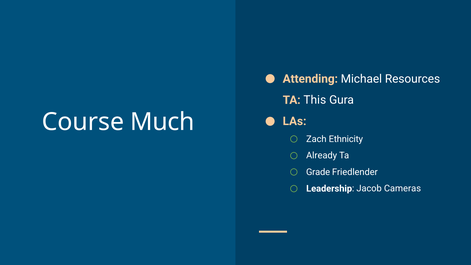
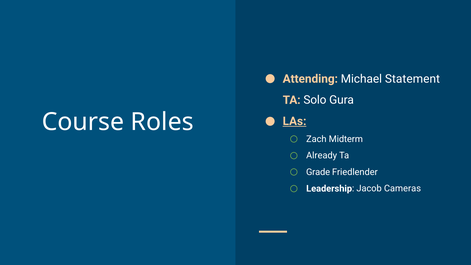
Resources: Resources -> Statement
This: This -> Solo
Much: Much -> Roles
LAs underline: none -> present
Ethnicity: Ethnicity -> Midterm
